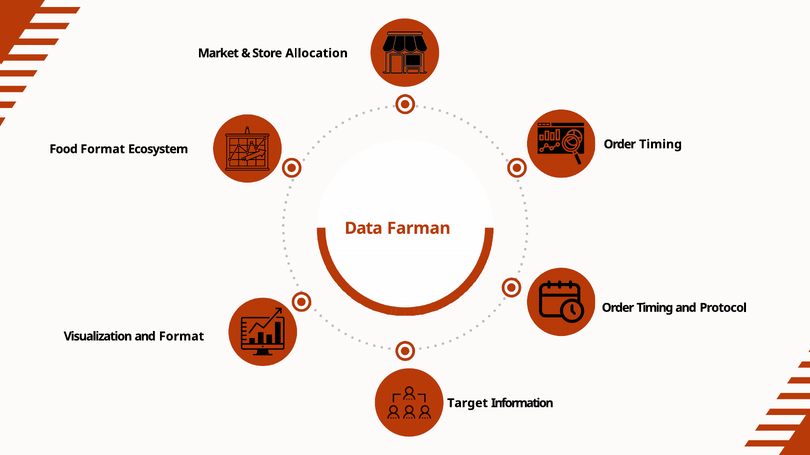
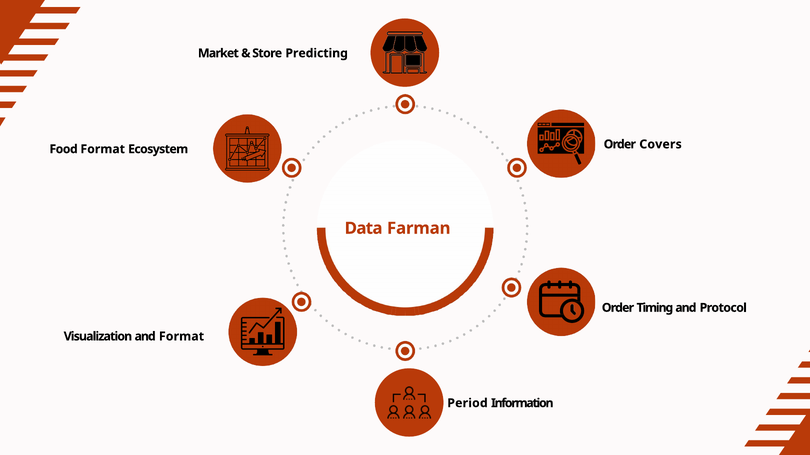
Allocation: Allocation -> Predicting
Timing at (661, 144): Timing -> Covers
Target: Target -> Period
